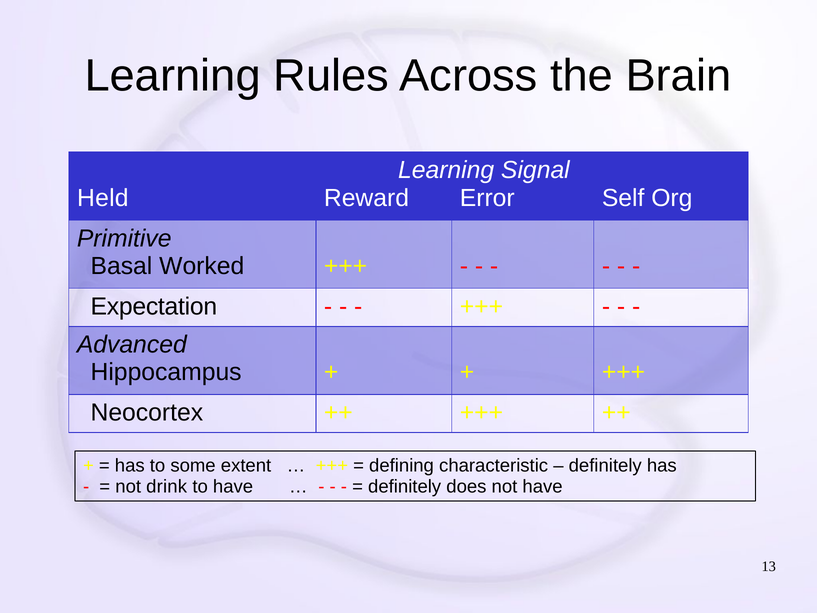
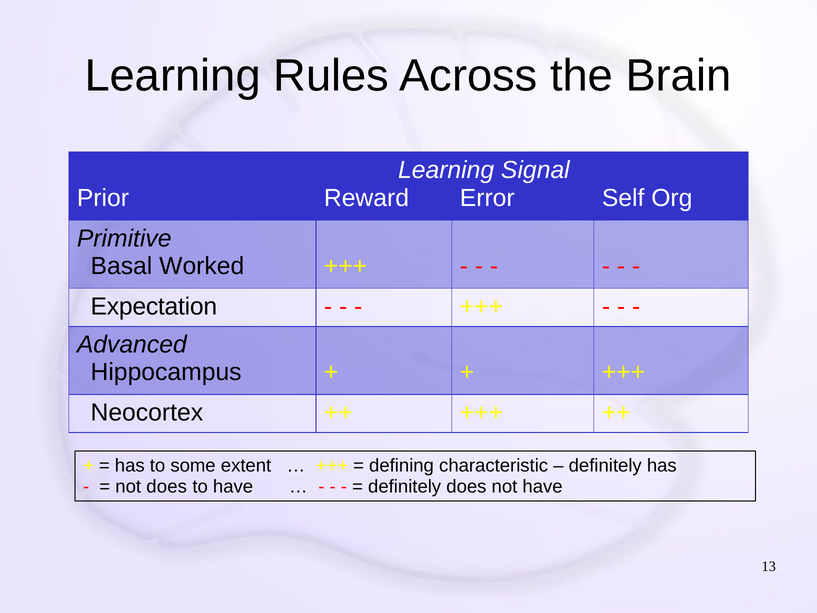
Held: Held -> Prior
not drink: drink -> does
